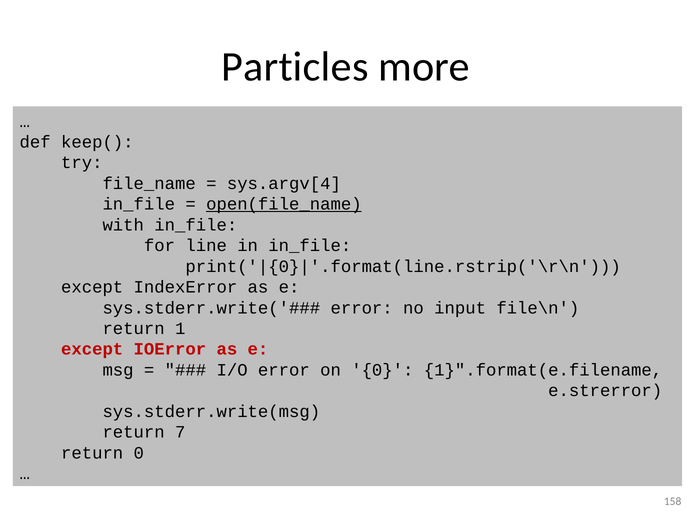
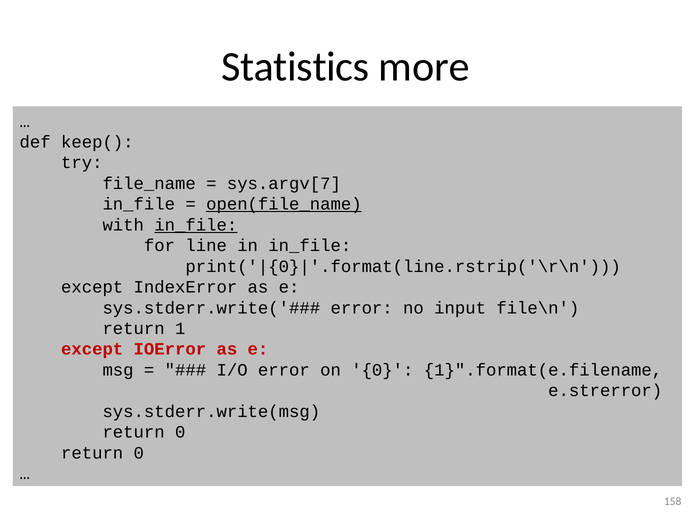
Particles: Particles -> Statistics
sys.argv[4: sys.argv[4 -> sys.argv[7
in_file at (196, 225) underline: none -> present
7 at (180, 432): 7 -> 0
